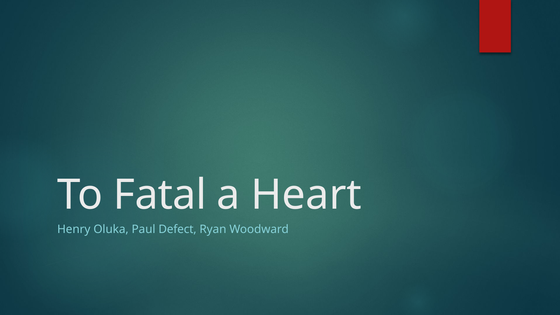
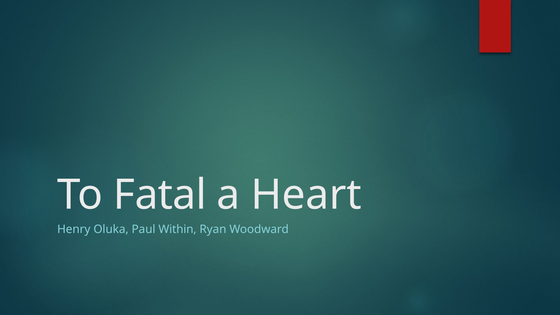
Defect: Defect -> Within
